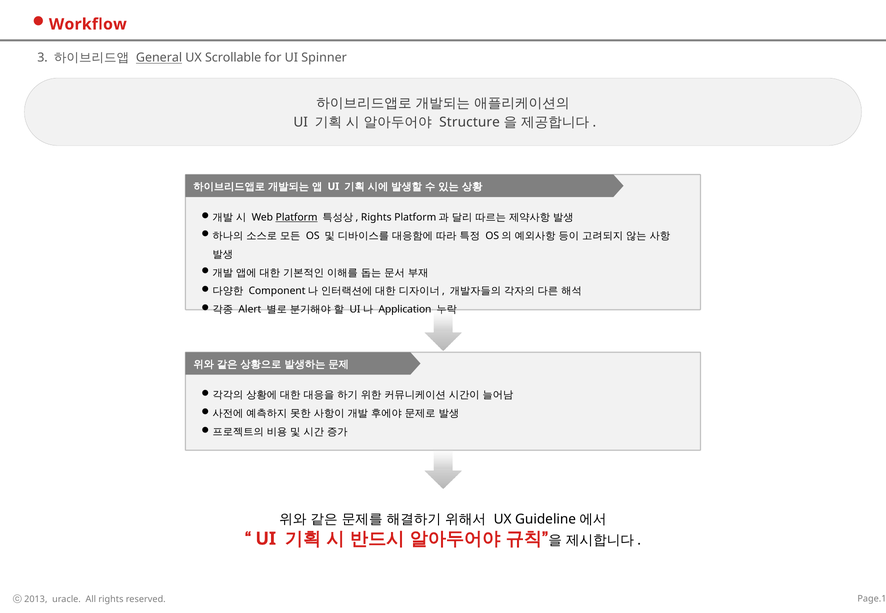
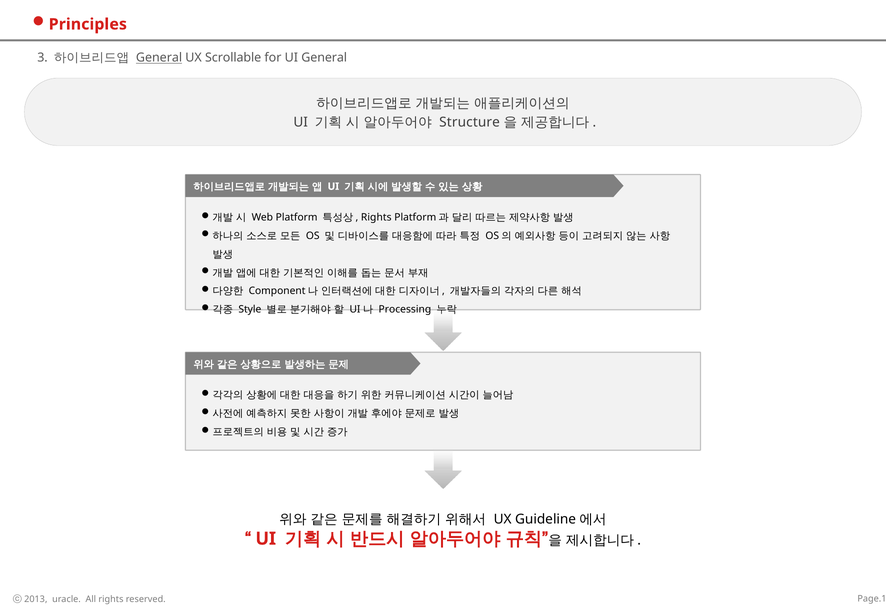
Workflow: Workflow -> Principles
UI Spinner: Spinner -> General
Platform underline: present -> none
Alert: Alert -> Style
Application: Application -> Processing
